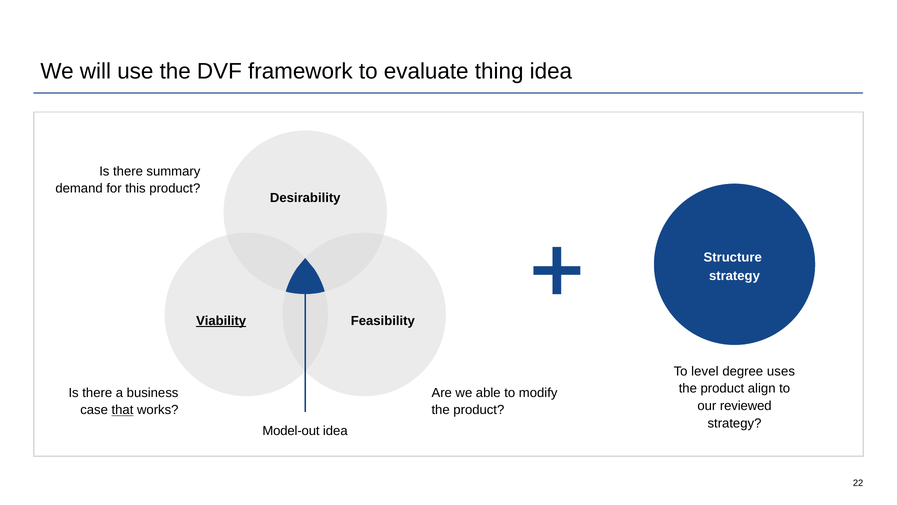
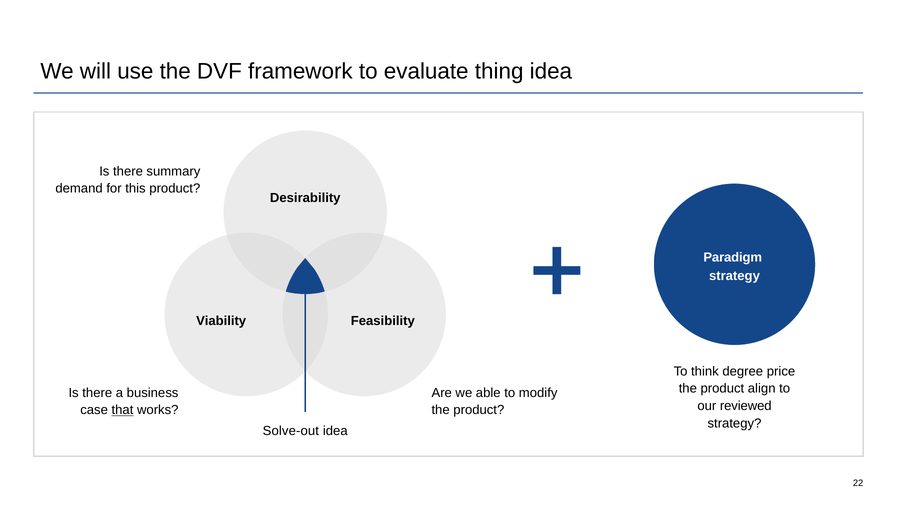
Structure: Structure -> Paradigm
Viability underline: present -> none
level: level -> think
uses: uses -> price
Model-out: Model-out -> Solve-out
